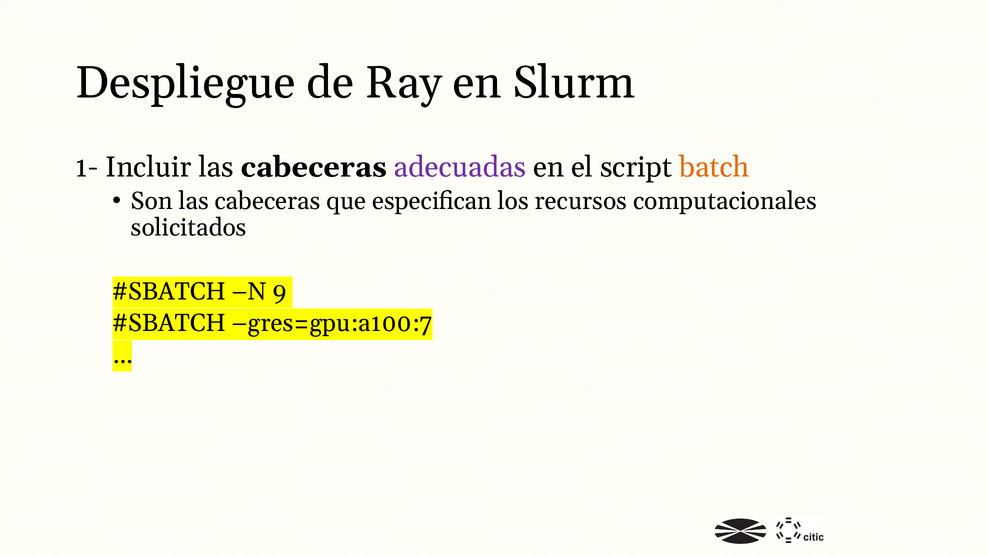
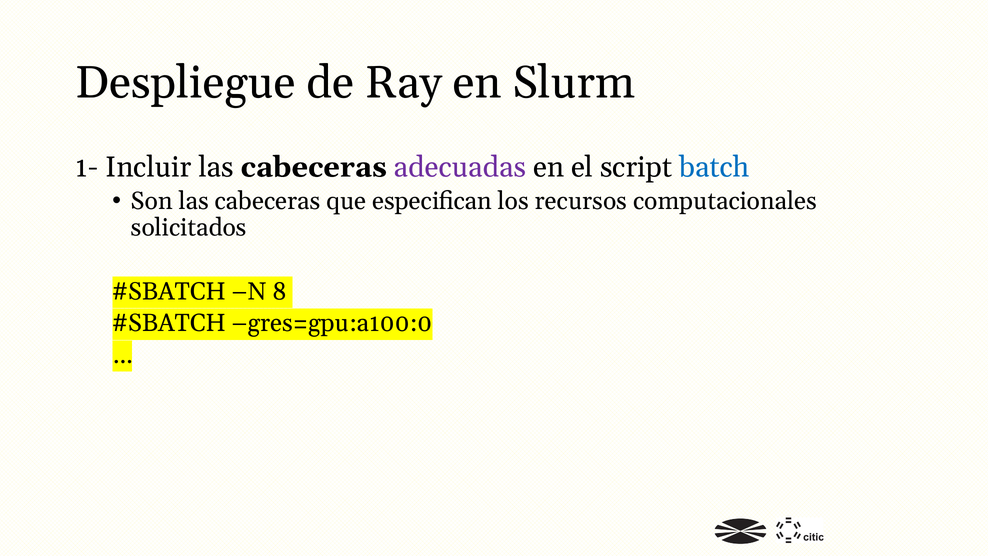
batch colour: orange -> blue
9: 9 -> 8
gres=gpu:a100:7: gres=gpu:a100:7 -> gres=gpu:a100:0
